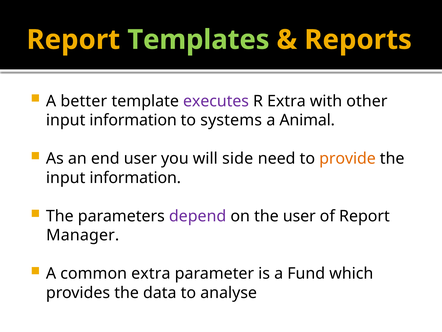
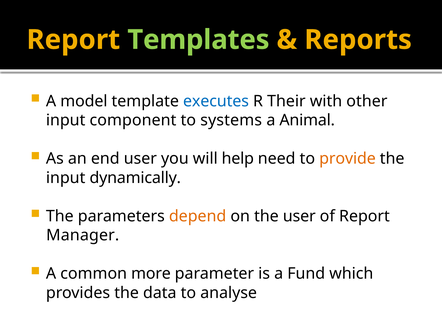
better: better -> model
executes colour: purple -> blue
R Extra: Extra -> Their
information at (133, 120): information -> component
side: side -> help
information at (135, 177): information -> dynamically
depend colour: purple -> orange
common extra: extra -> more
